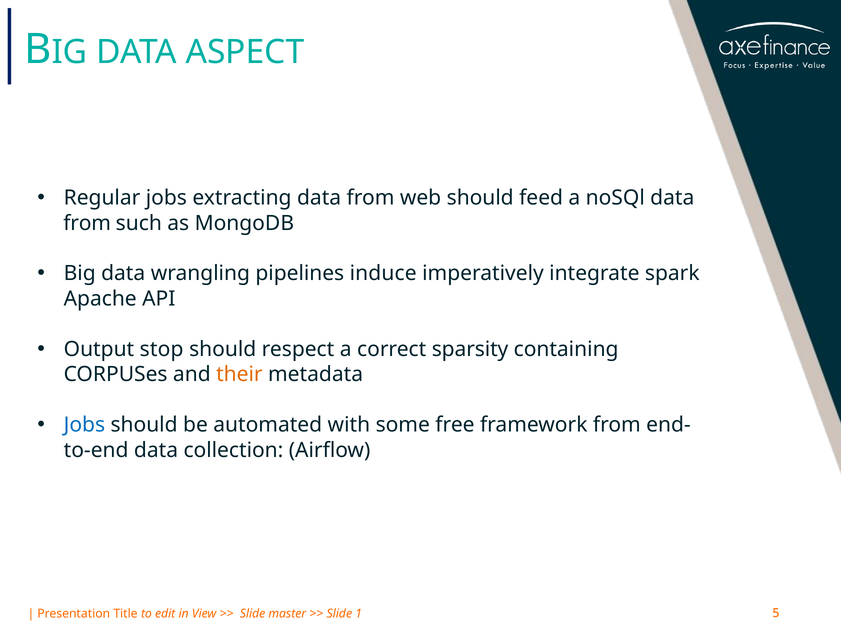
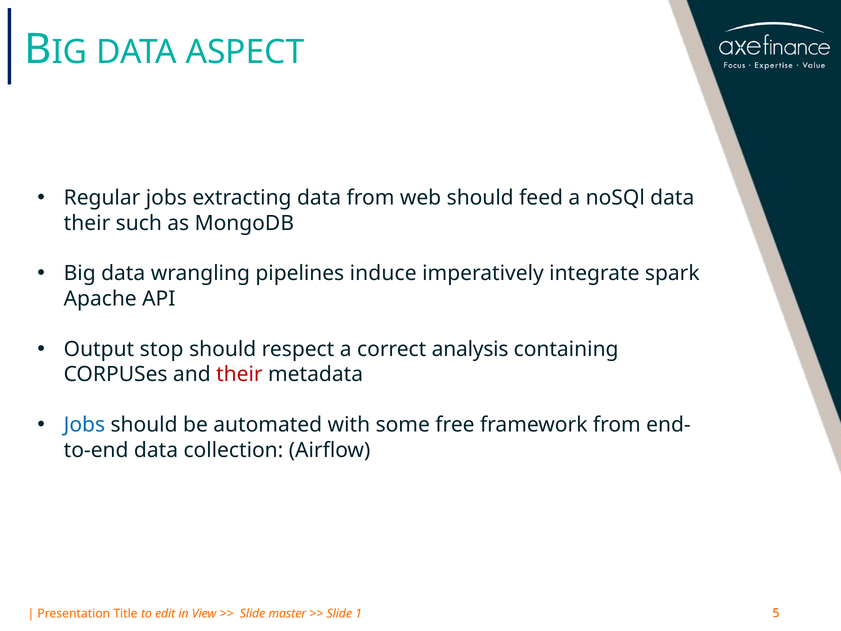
from at (87, 223): from -> their
sparsity: sparsity -> analysis
their at (239, 374) colour: orange -> red
